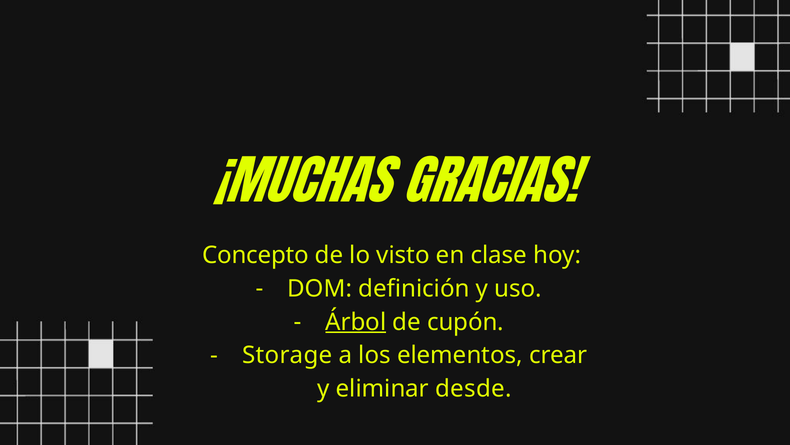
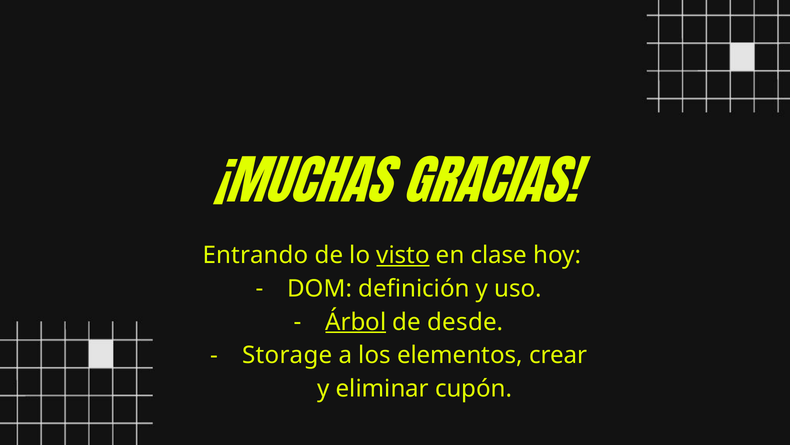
Concepto: Concepto -> Entrando
visto underline: none -> present
cupón: cupón -> desde
desde: desde -> cupón
